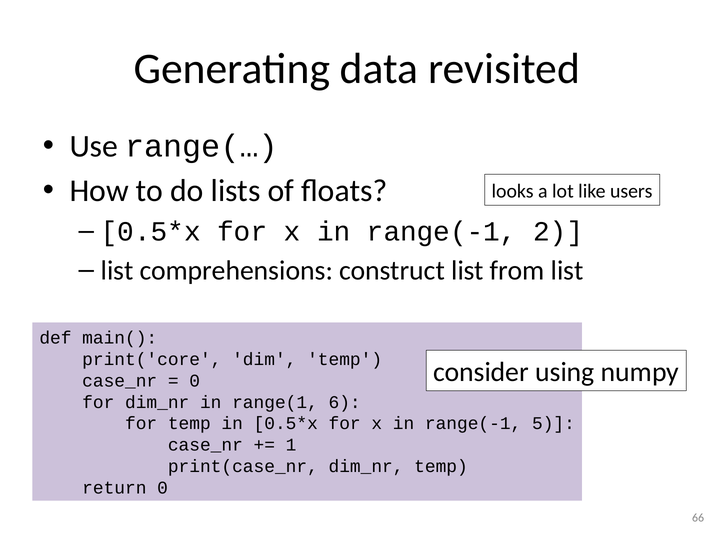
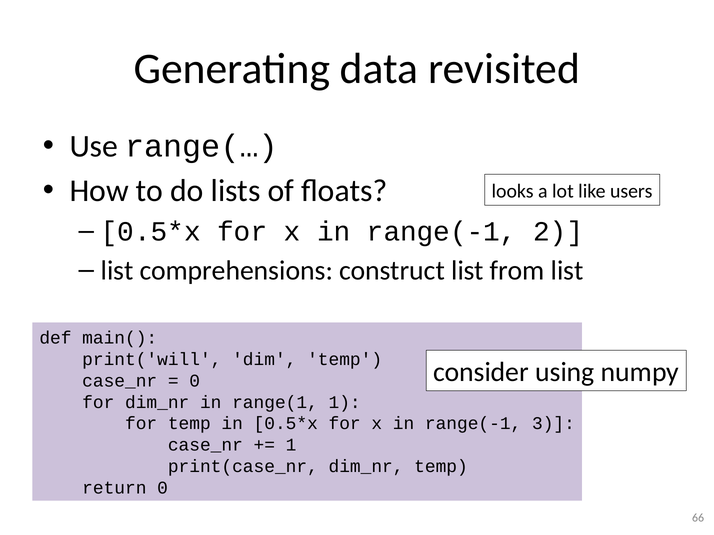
print('core: print('core -> print('will
range(1 6: 6 -> 1
5: 5 -> 3
